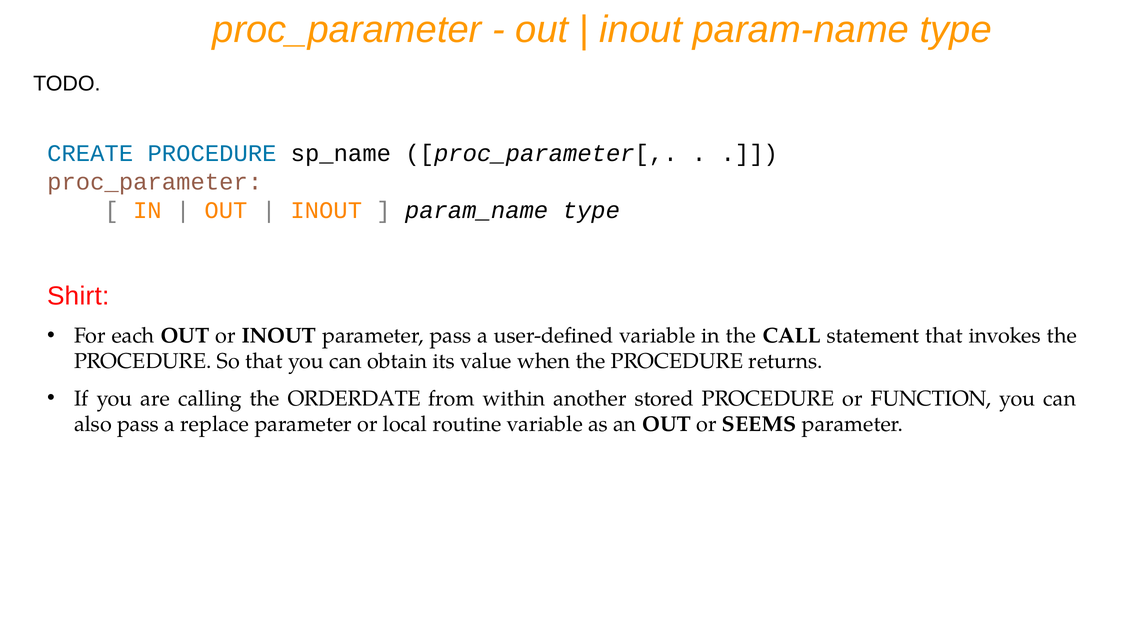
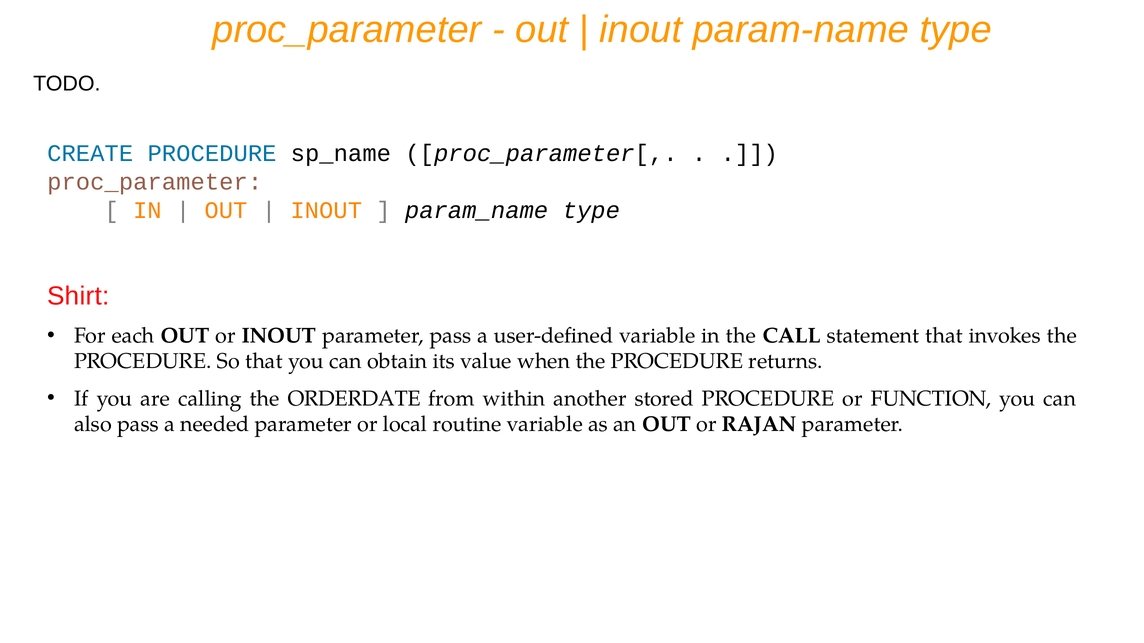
replace: replace -> needed
SEEMS: SEEMS -> RAJAN
